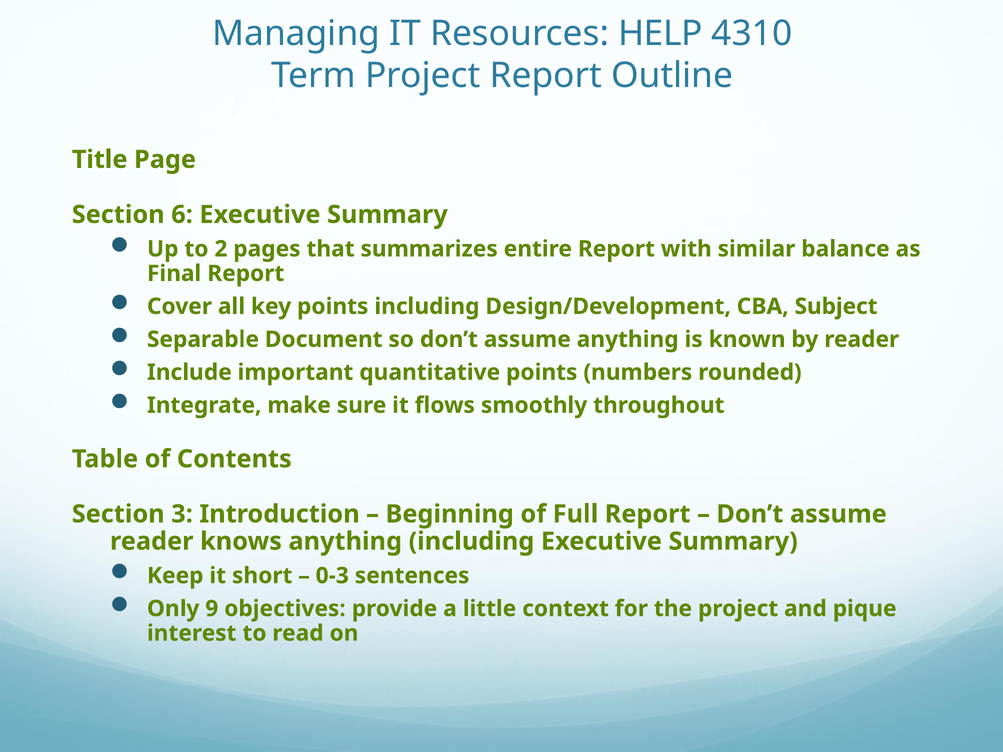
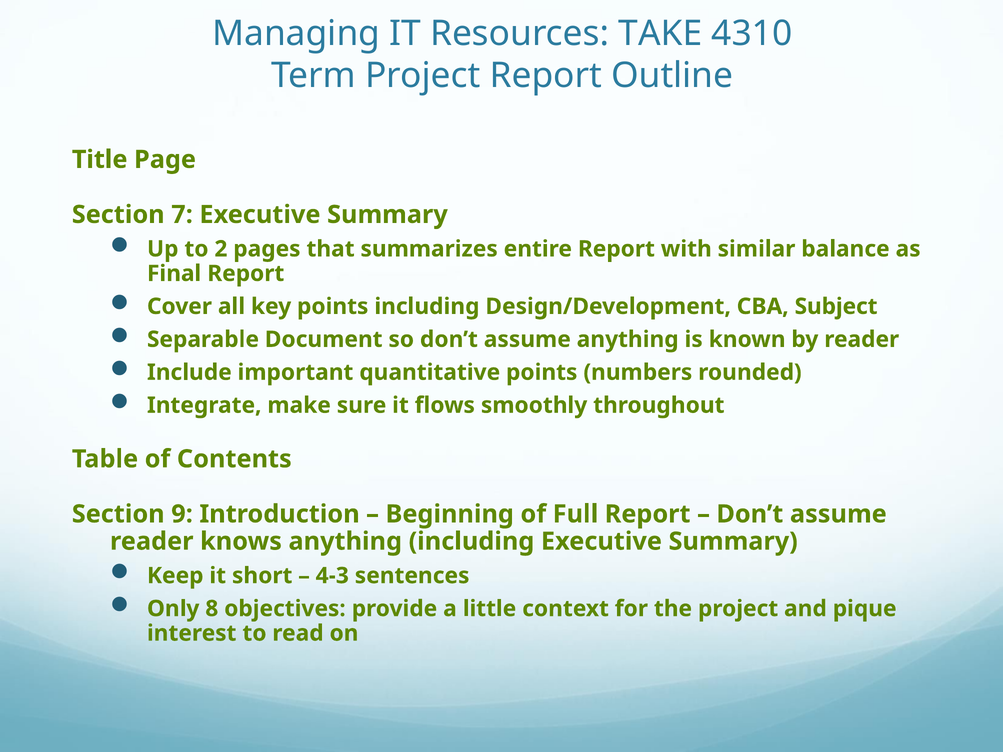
HELP: HELP -> TAKE
6: 6 -> 7
3: 3 -> 9
0-3: 0-3 -> 4-3
9: 9 -> 8
